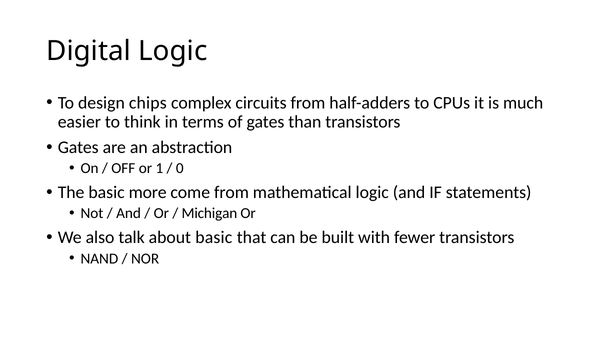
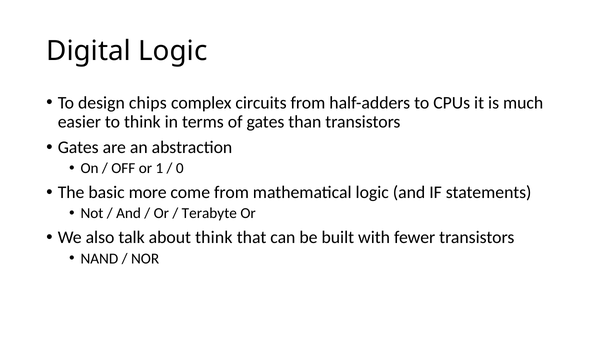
Michigan: Michigan -> Terabyte
about basic: basic -> think
